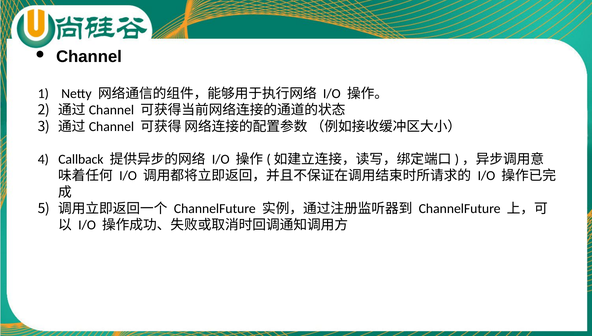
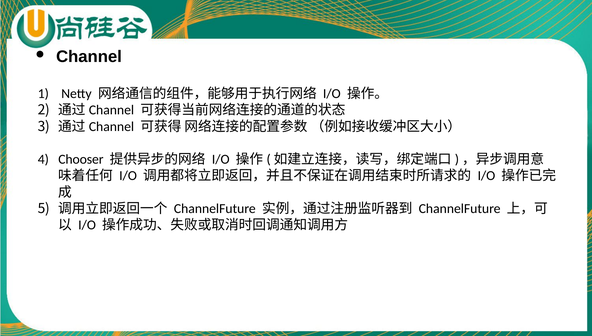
Callback: Callback -> Chooser
